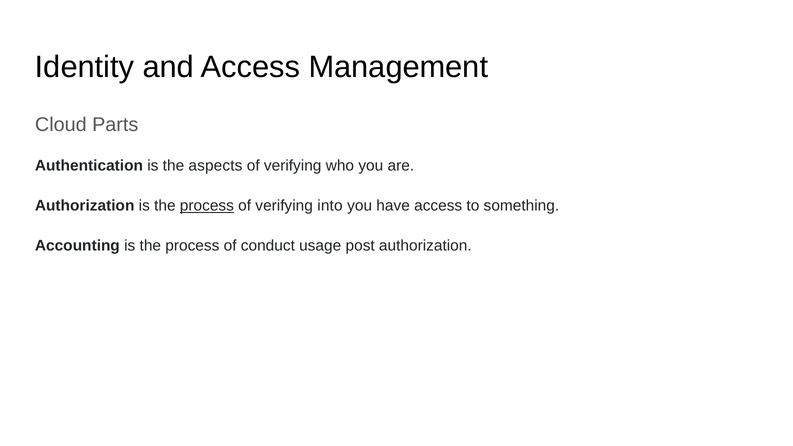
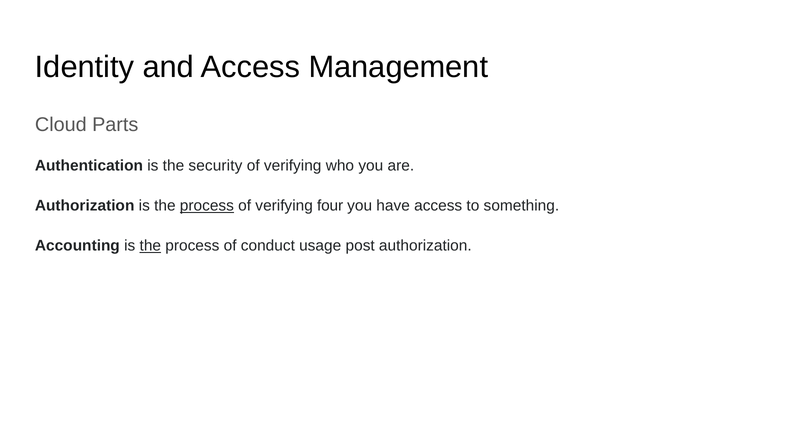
aspects: aspects -> security
into: into -> four
the at (150, 246) underline: none -> present
